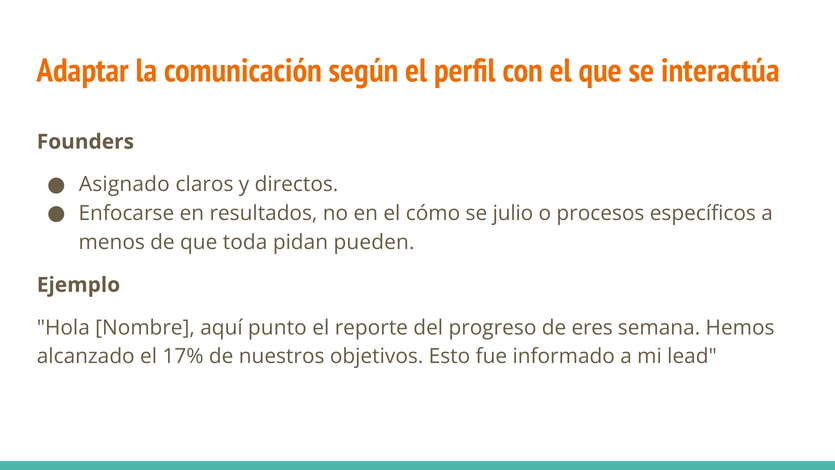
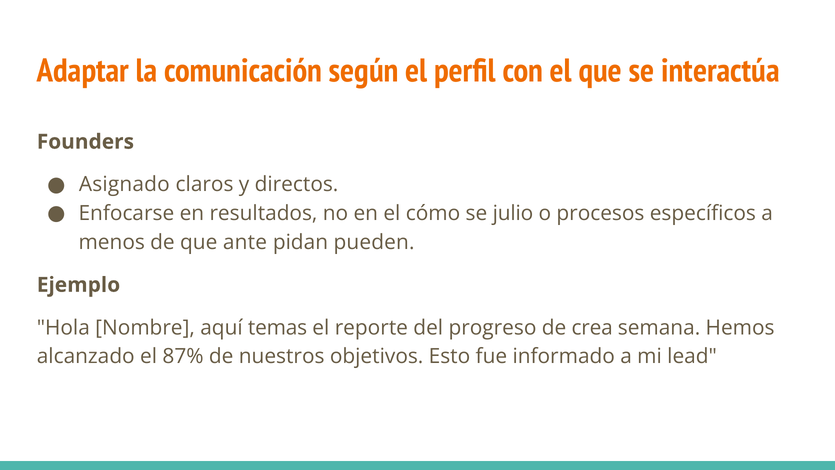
toda: toda -> ante
punto: punto -> temas
eres: eres -> crea
17%: 17% -> 87%
